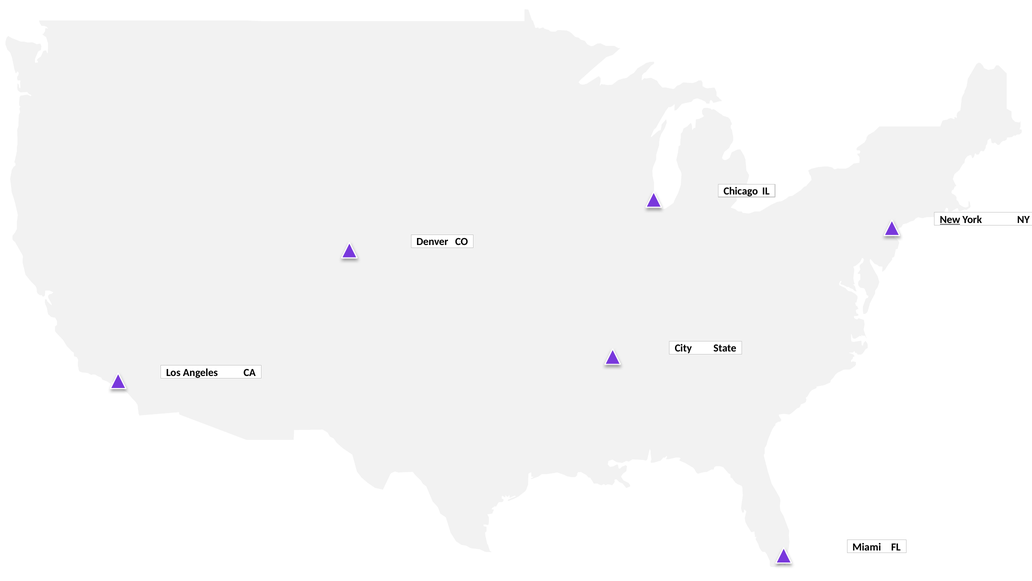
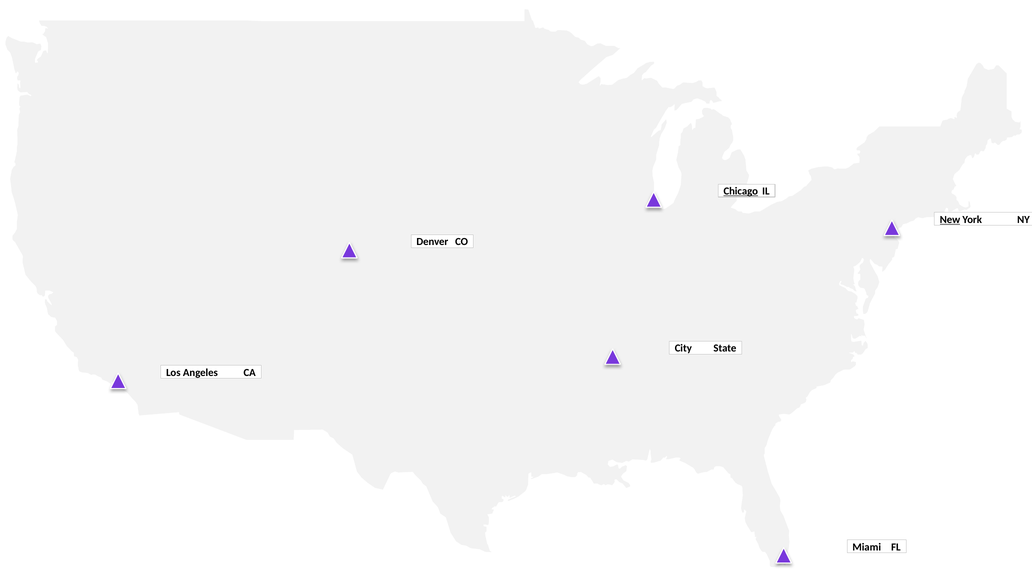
Chicago underline: none -> present
